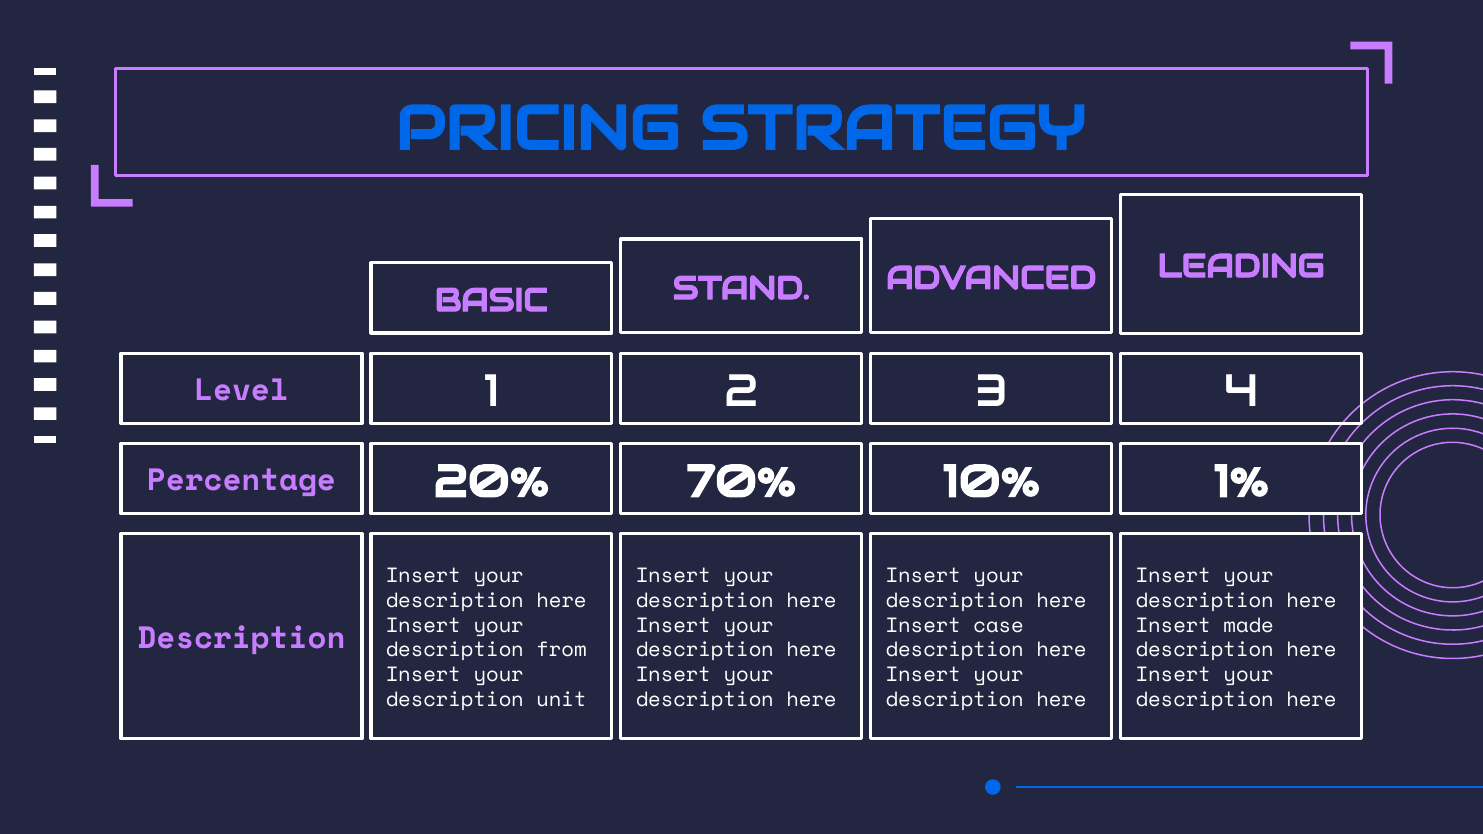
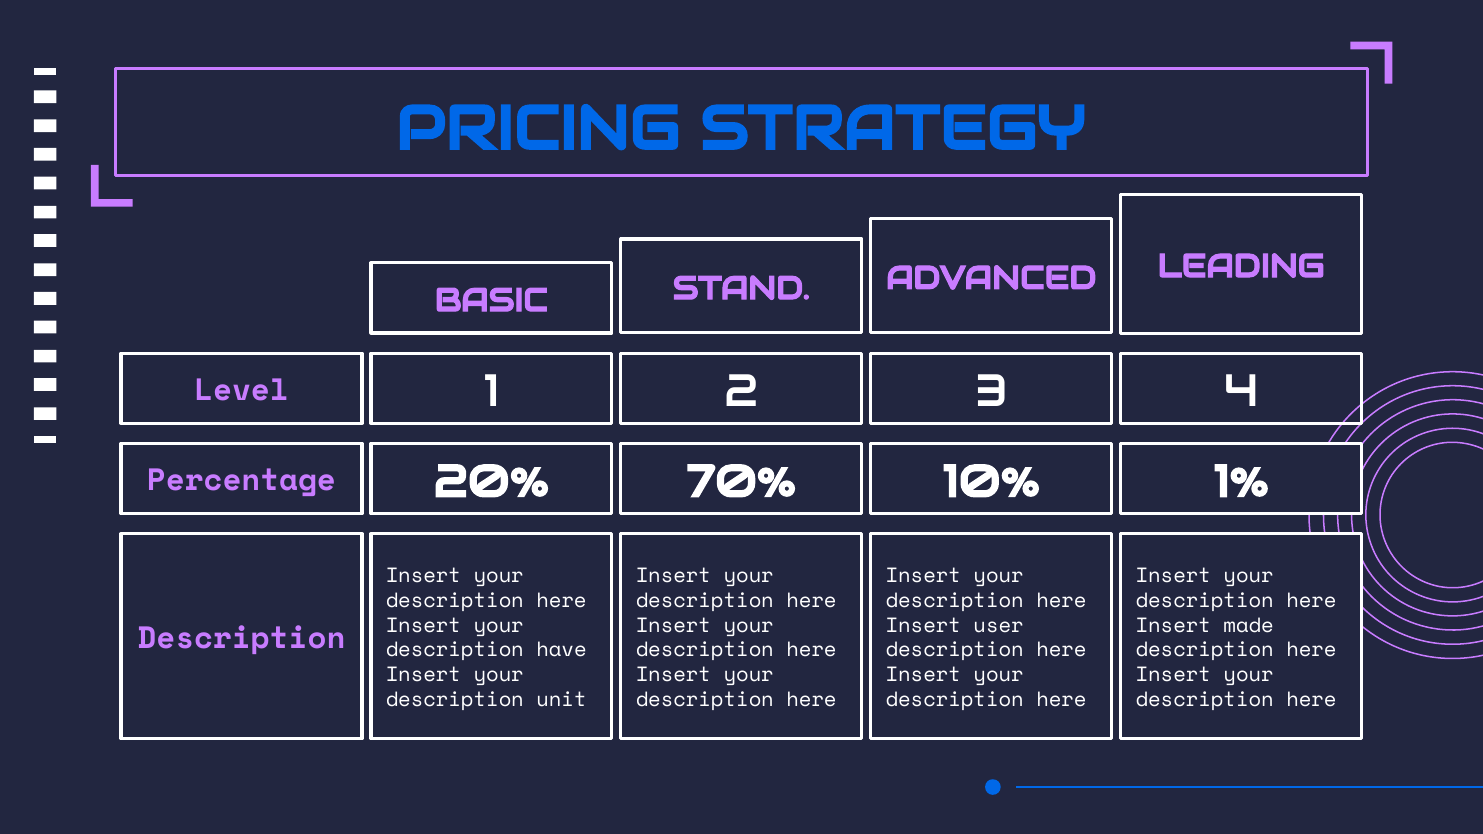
case: case -> user
from: from -> have
